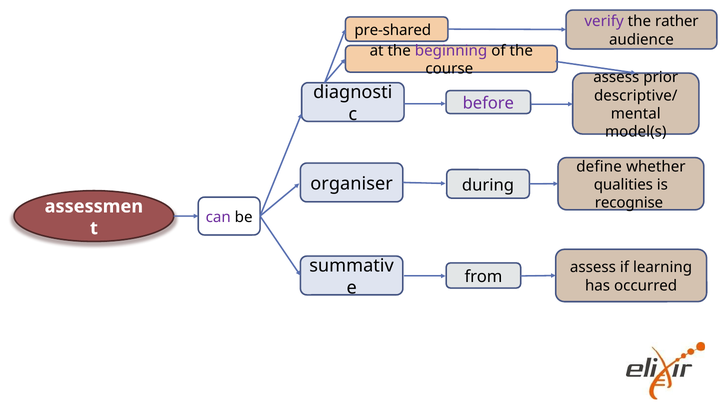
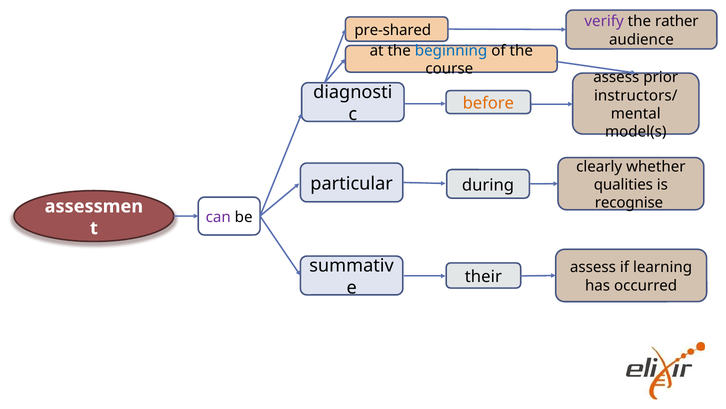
beginning colour: purple -> blue
descriptive/: descriptive/ -> instructors/
before colour: purple -> orange
define: define -> clearly
organiser: organiser -> particular
from: from -> their
